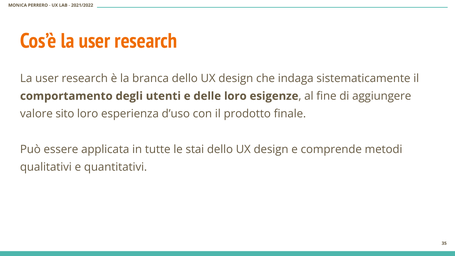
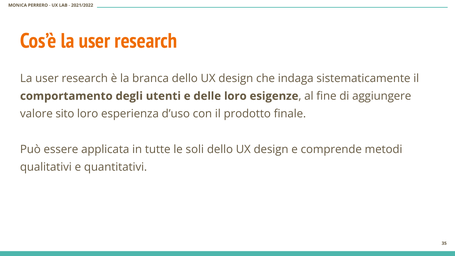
stai: stai -> soli
